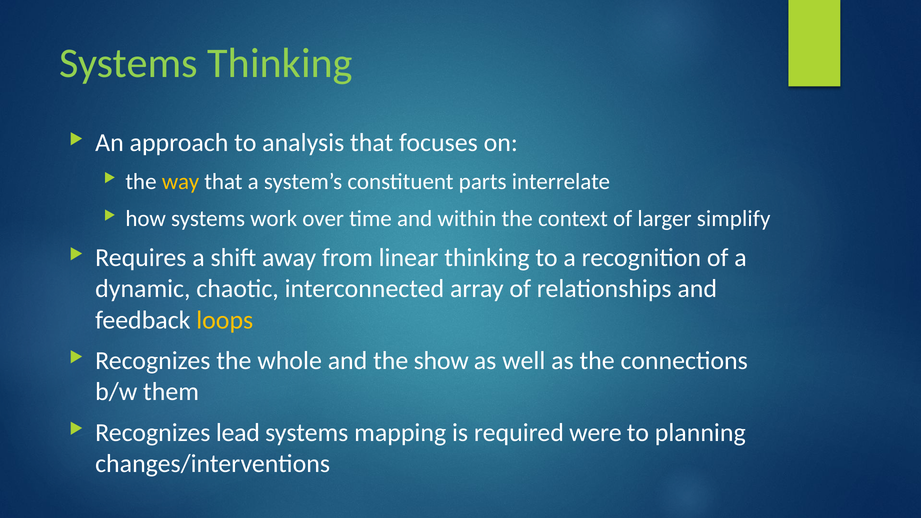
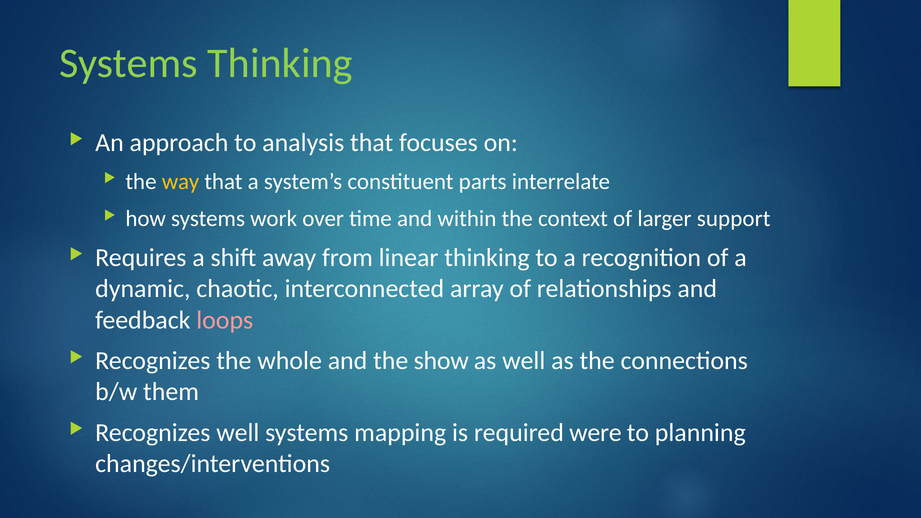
simplify: simplify -> support
loops colour: yellow -> pink
Recognizes lead: lead -> well
